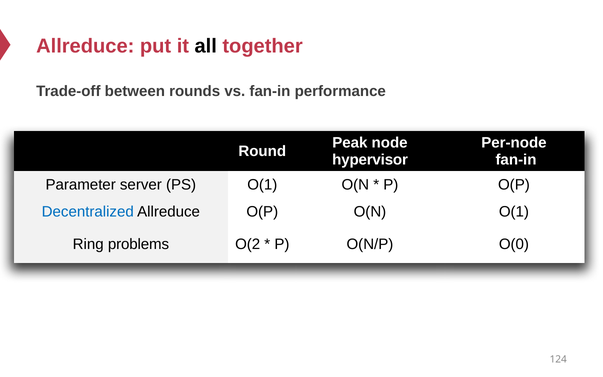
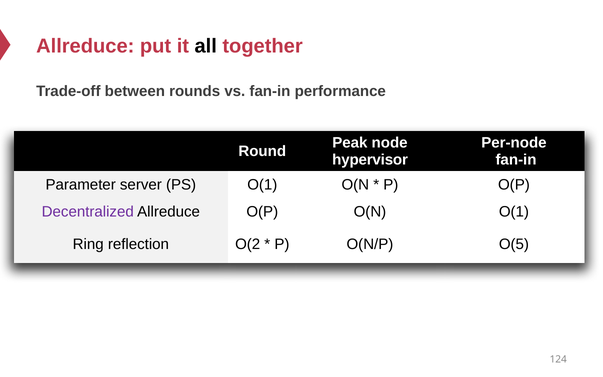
Decentralized colour: blue -> purple
problems: problems -> reflection
O(0: O(0 -> O(5
